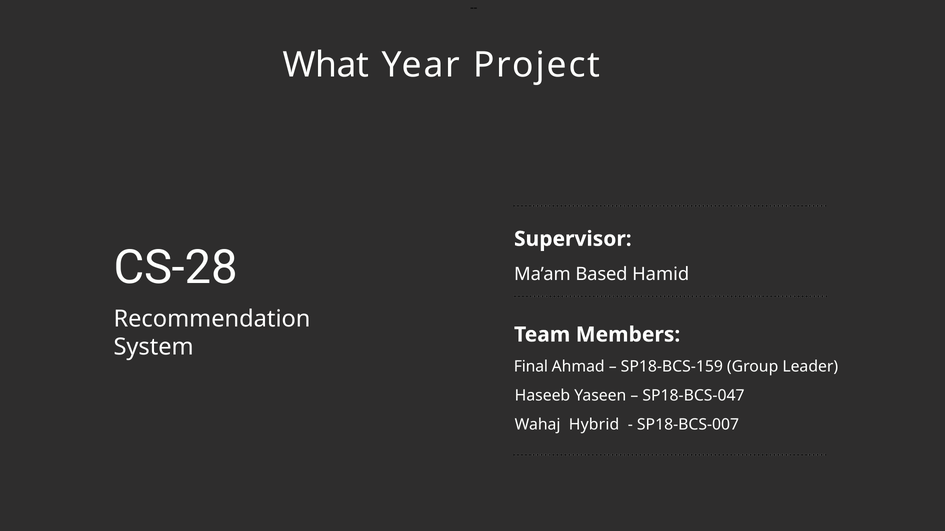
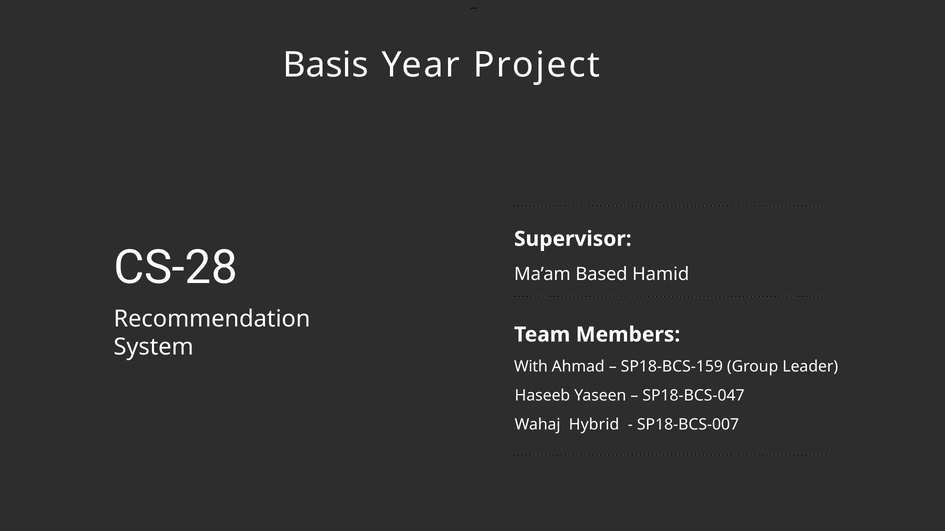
What: What -> Basis
Final: Final -> With
